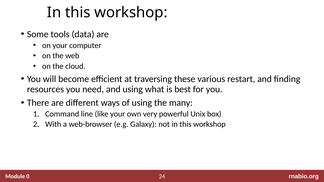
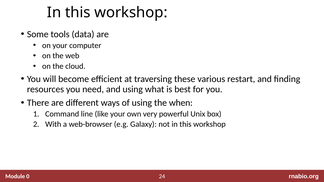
many: many -> when
